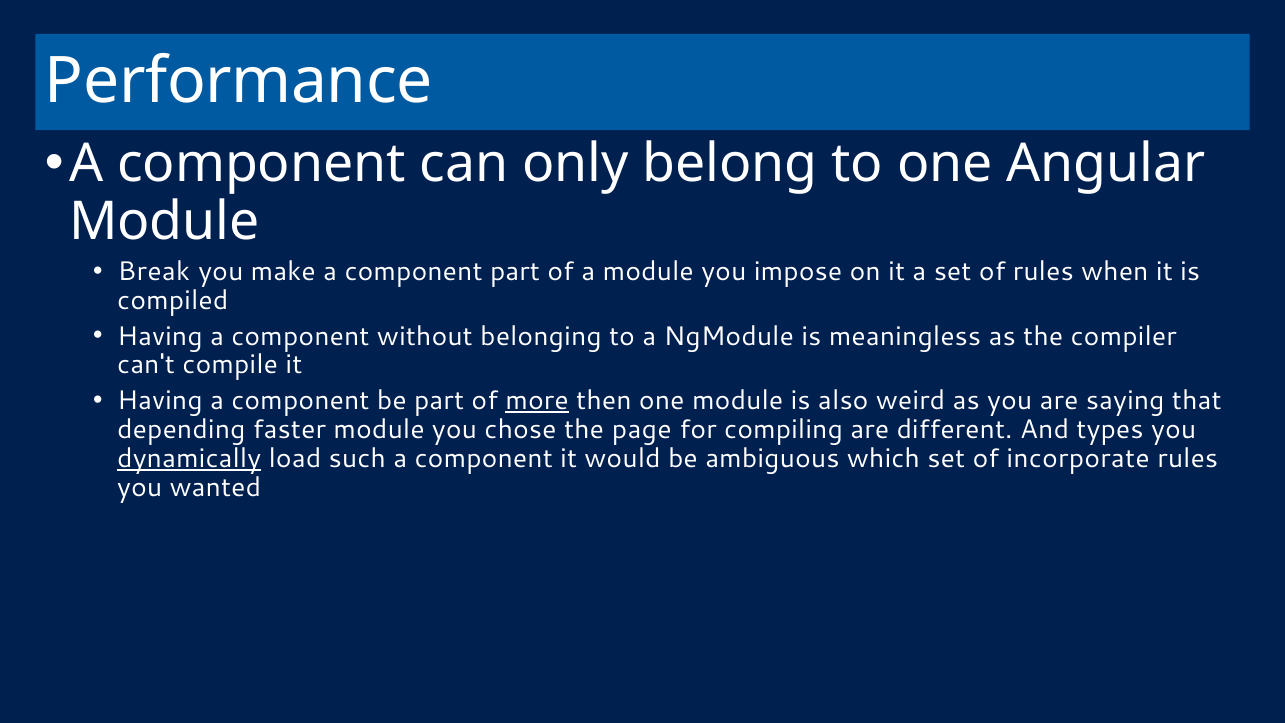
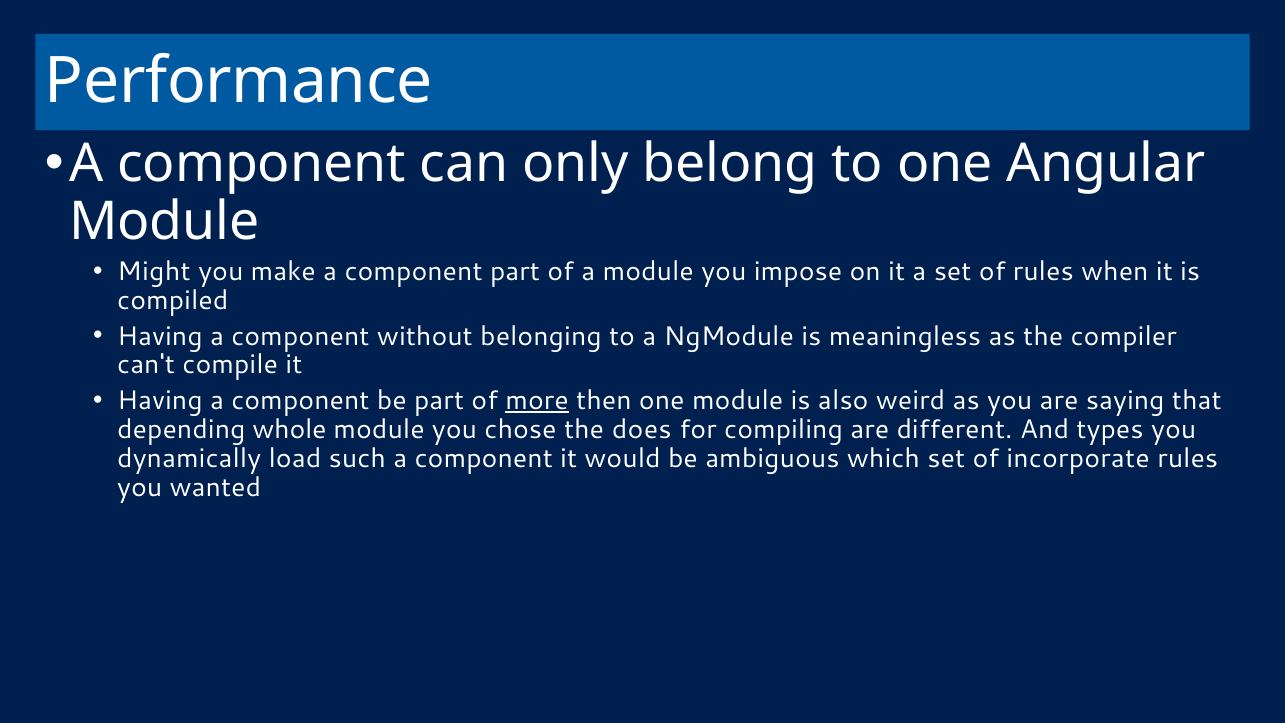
Break: Break -> Might
faster: faster -> whole
page: page -> does
dynamically underline: present -> none
